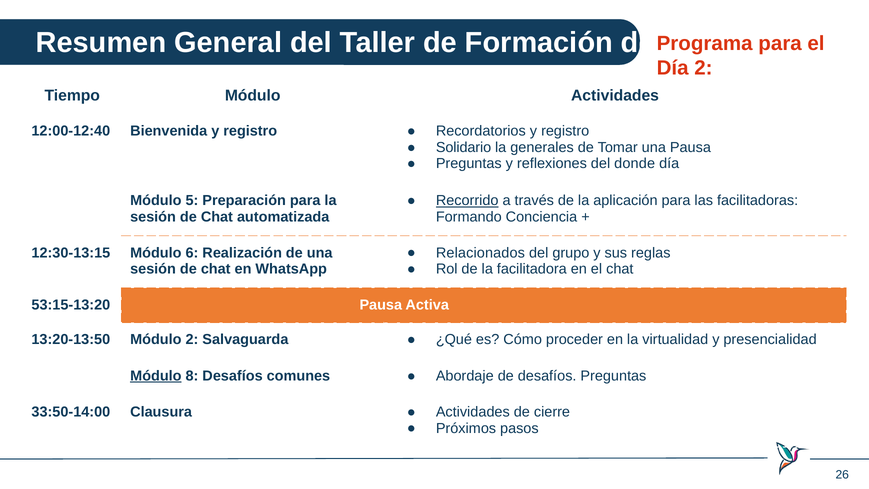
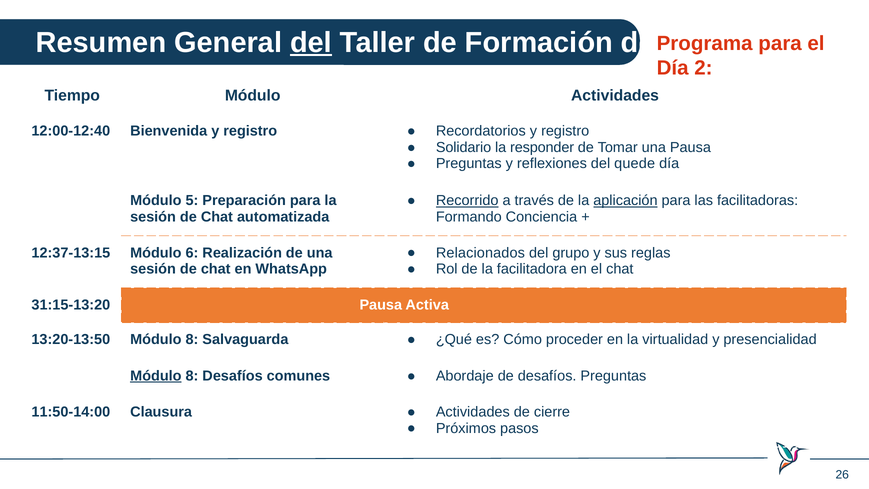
del at (311, 43) underline: none -> present
generales: generales -> responder
donde: donde -> quede
aplicación underline: none -> present
12:30-13:15: 12:30-13:15 -> 12:37-13:15
53:15-13:20: 53:15-13:20 -> 31:15-13:20
13:20-13:50 Módulo 2: 2 -> 8
33:50-14:00: 33:50-14:00 -> 11:50-14:00
